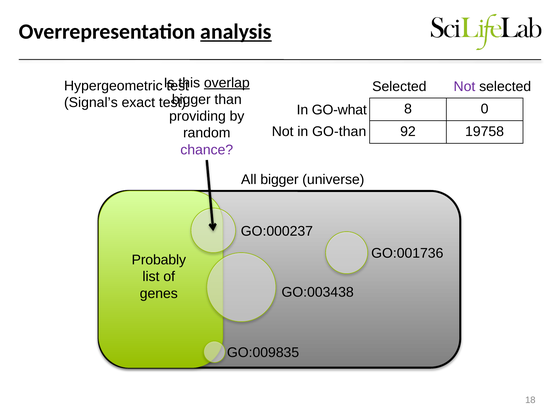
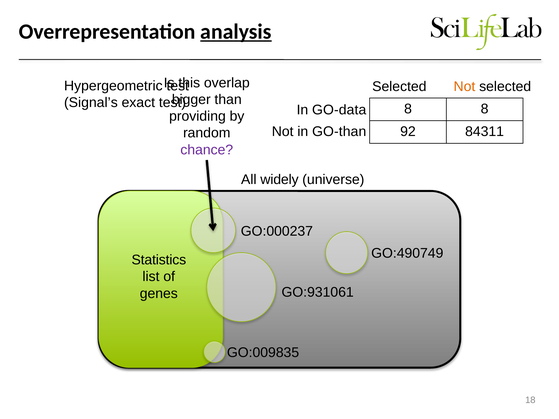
overlap underline: present -> none
Not at (464, 87) colour: purple -> orange
8 0: 0 -> 8
GO-what: GO-what -> GO-data
19758: 19758 -> 84311
All bigger: bigger -> widely
GO:001736: GO:001736 -> GO:490749
Probably: Probably -> Statistics
GO:003438: GO:003438 -> GO:931061
